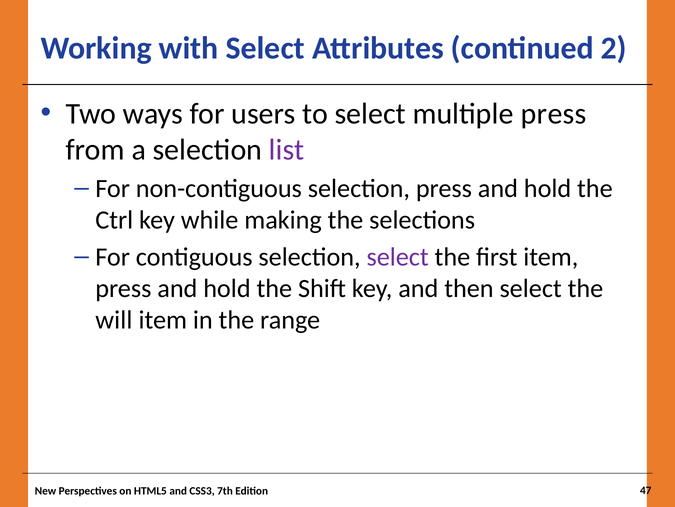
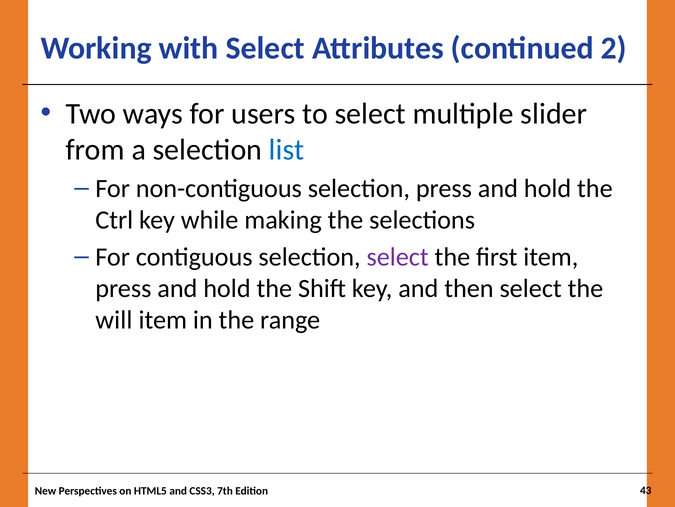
multiple press: press -> slider
list colour: purple -> blue
47: 47 -> 43
